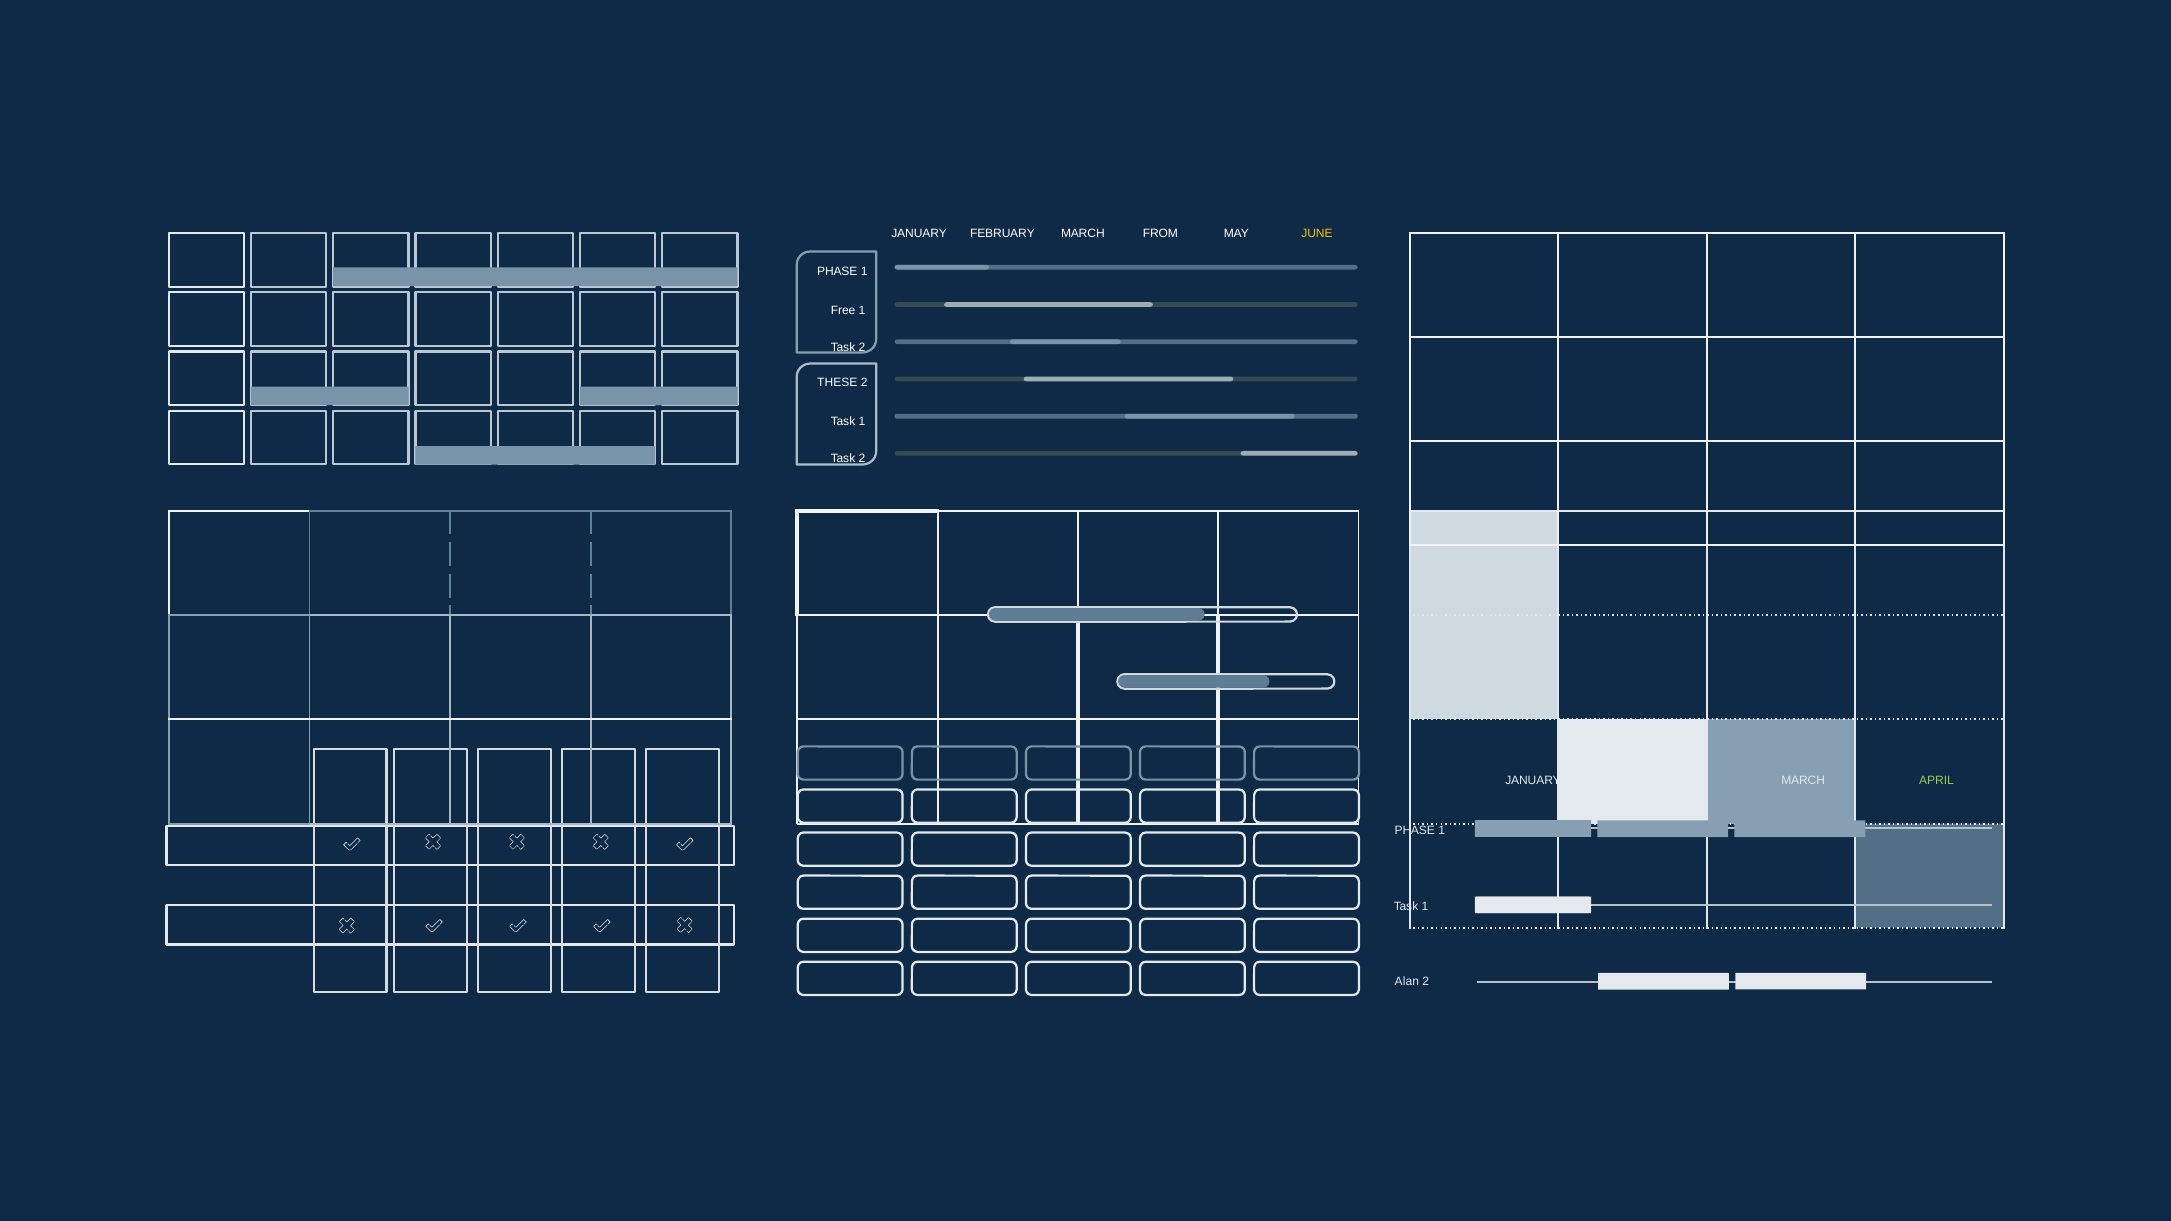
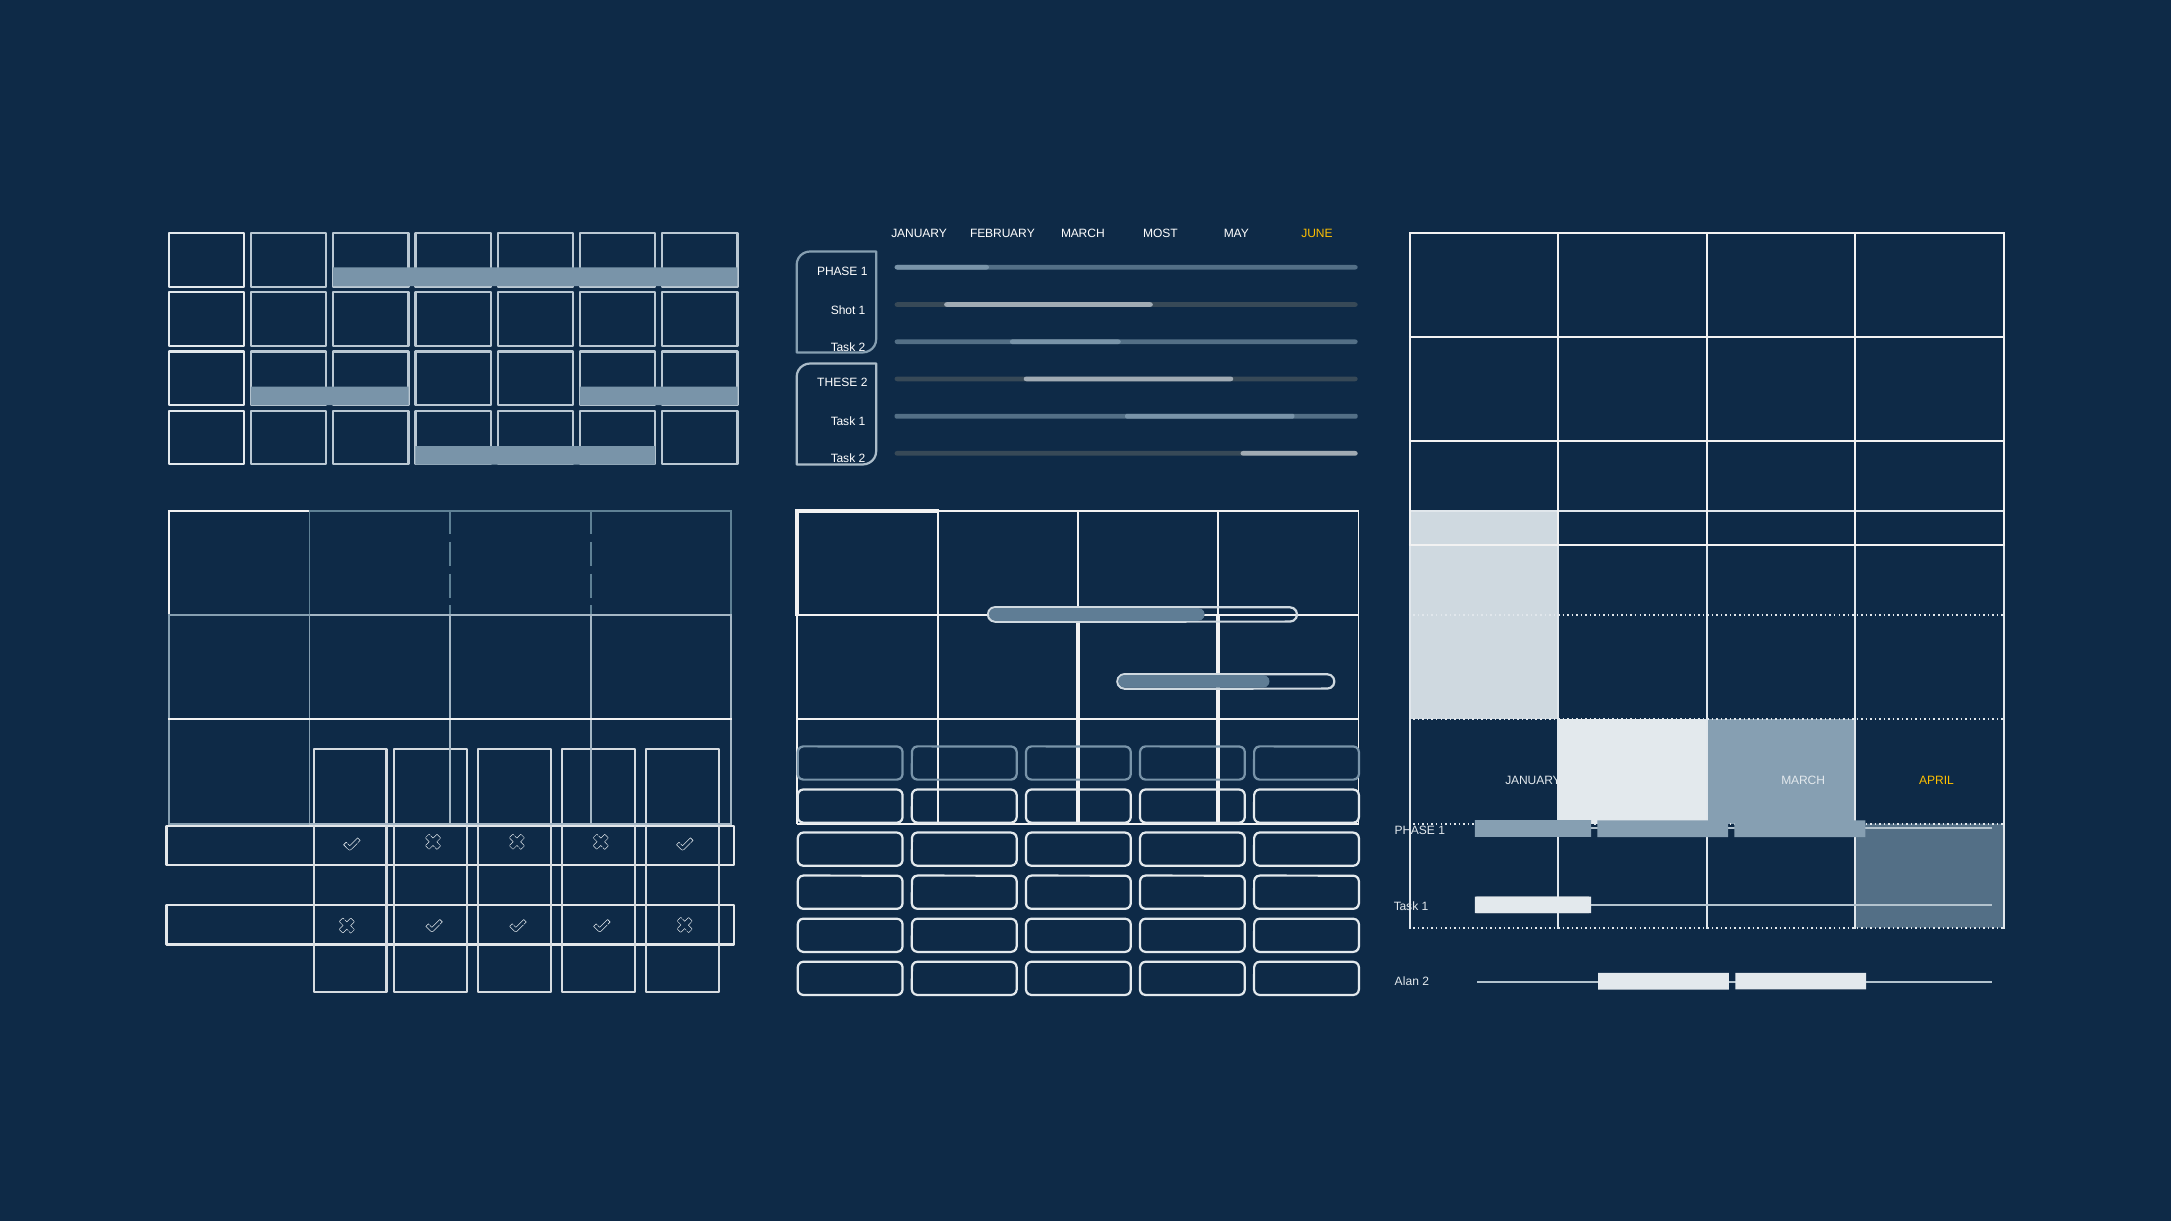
FROM: FROM -> MOST
Free: Free -> Shot
APRIL colour: light green -> yellow
